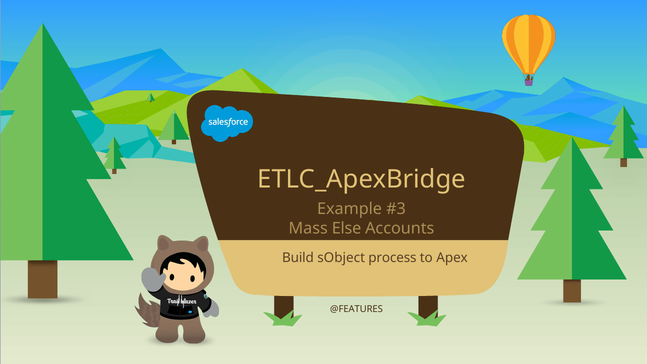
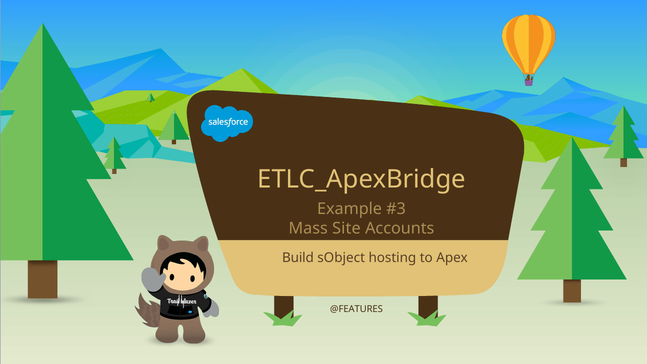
Else: Else -> Site
process: process -> hosting
